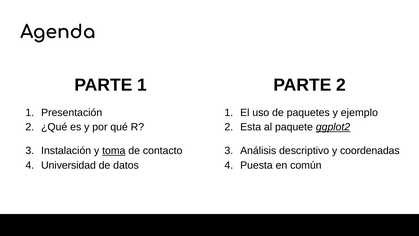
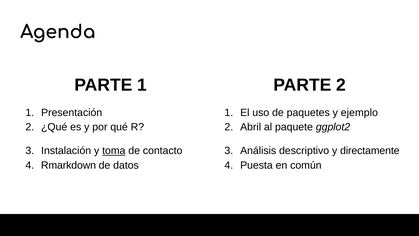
Esta: Esta -> Abril
ggplot2 underline: present -> none
coordenadas: coordenadas -> directamente
Universidad: Universidad -> Rmarkdown
